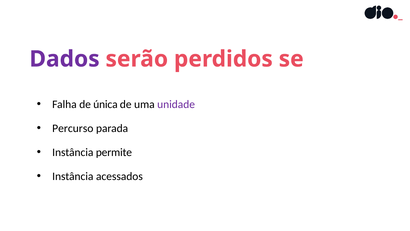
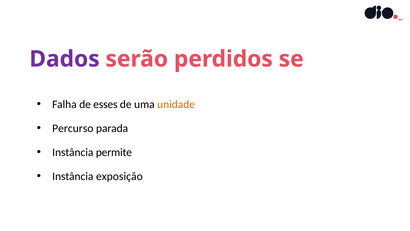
única: única -> esses
unidade colour: purple -> orange
acessados: acessados -> exposição
